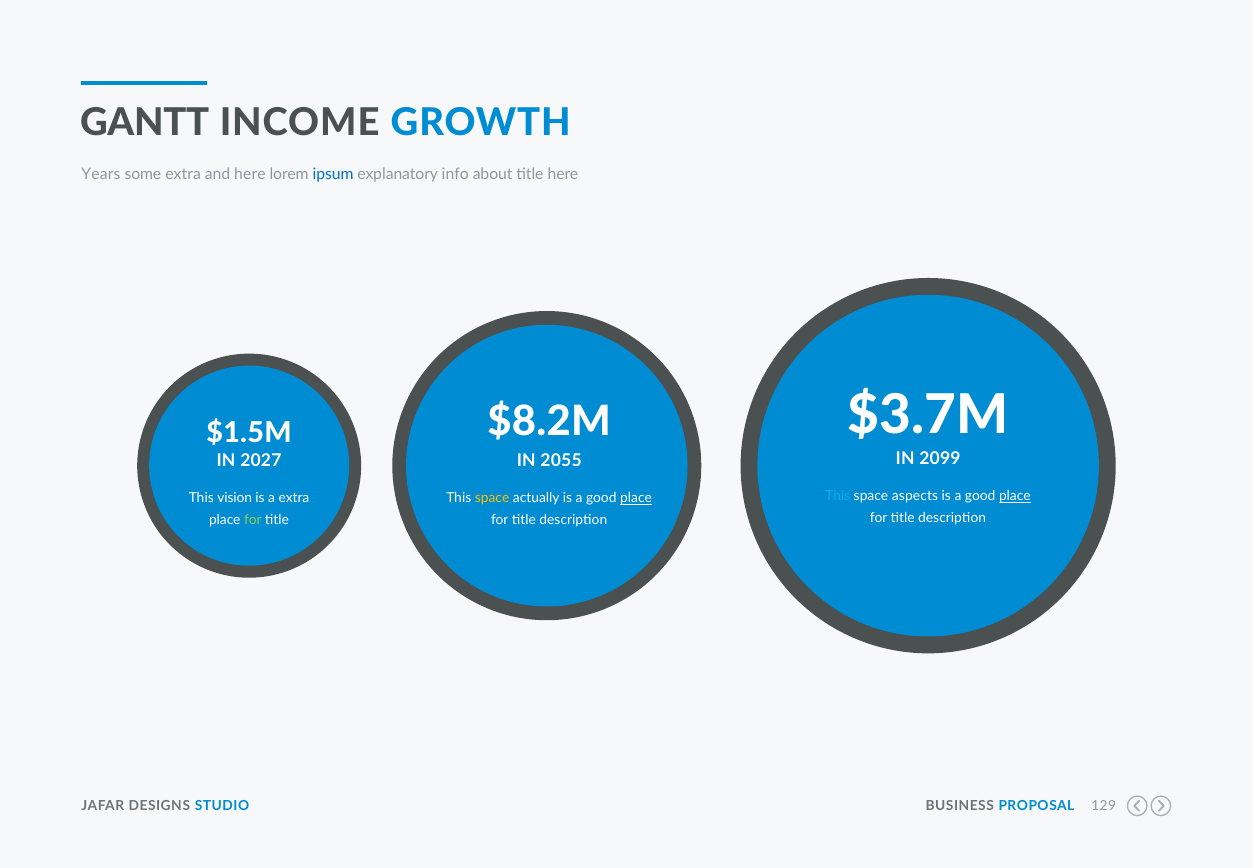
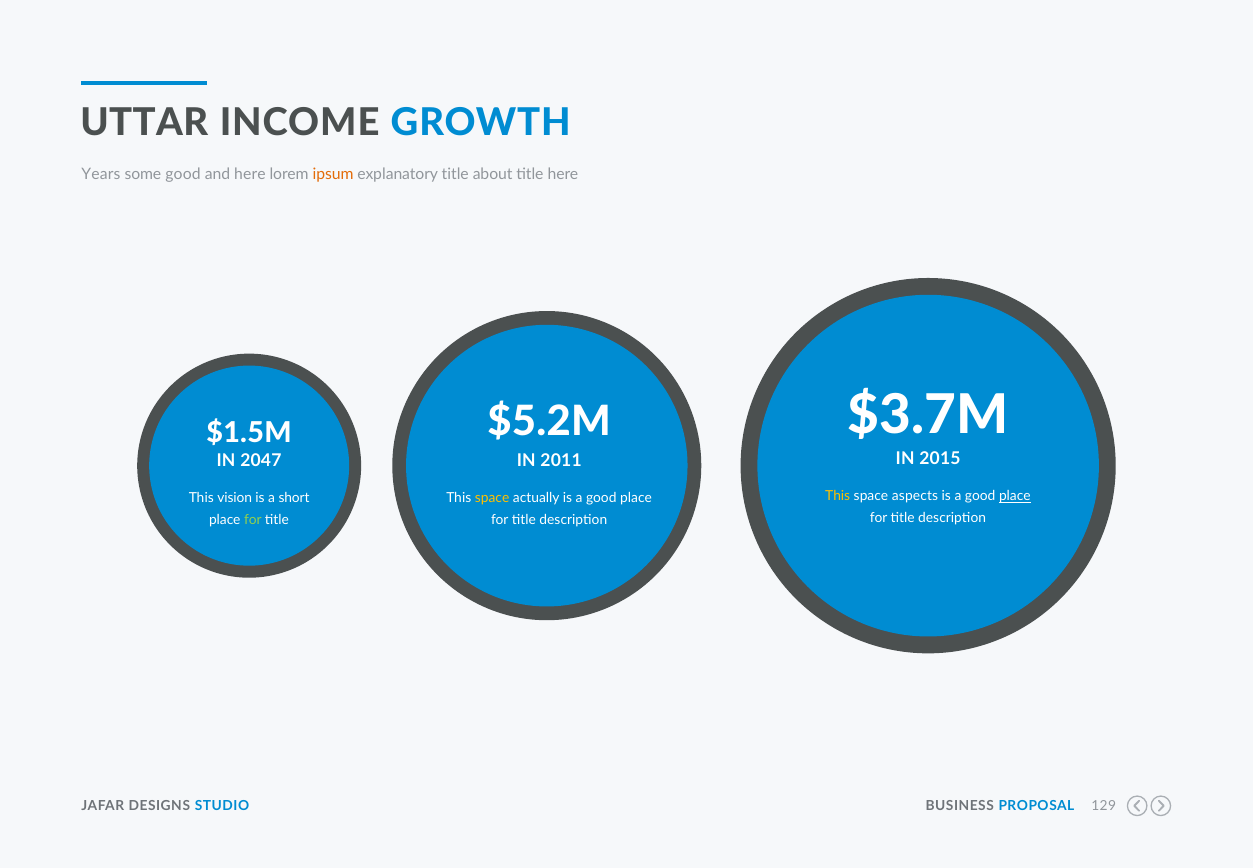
GANTT: GANTT -> UTTAR
some extra: extra -> good
ipsum colour: blue -> orange
explanatory info: info -> title
$8.2M: $8.2M -> $5.2M
2099: 2099 -> 2015
2027: 2027 -> 2047
2055: 2055 -> 2011
This at (838, 496) colour: light blue -> yellow
a extra: extra -> short
place at (636, 498) underline: present -> none
